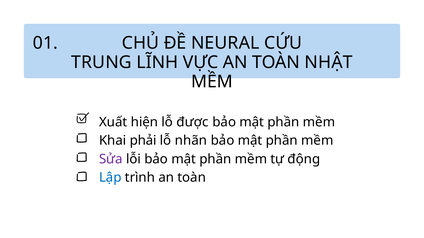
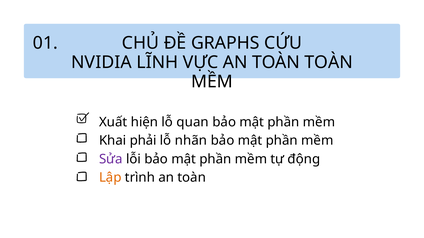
NEURAL: NEURAL -> GRAPHS
TRUNG: TRUNG -> NVIDIA
TOÀN NHẬT: NHẬT -> TOÀN
được: được -> quan
Lập colour: blue -> orange
